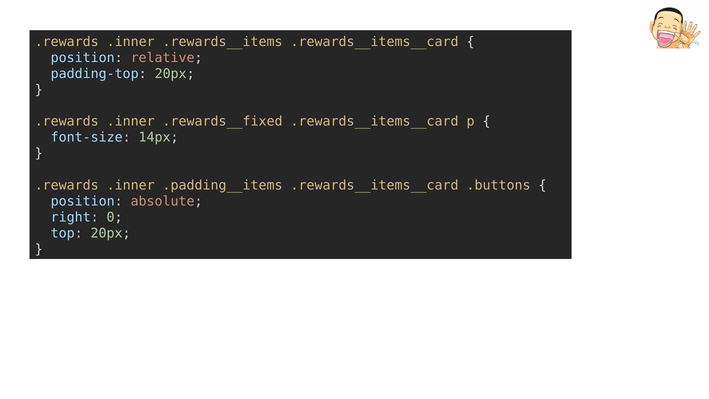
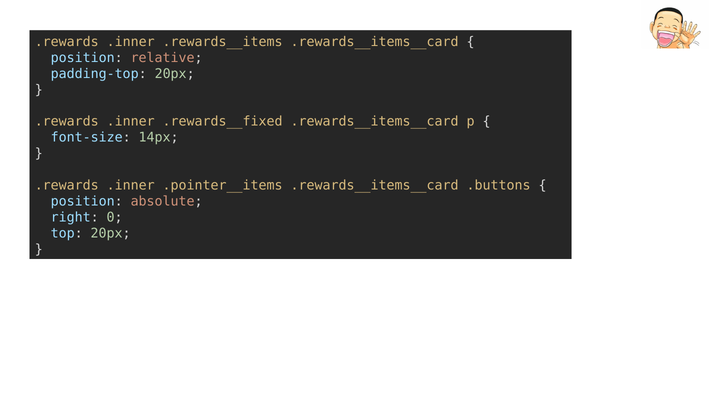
.padding__items: .padding__items -> .pointer__items
